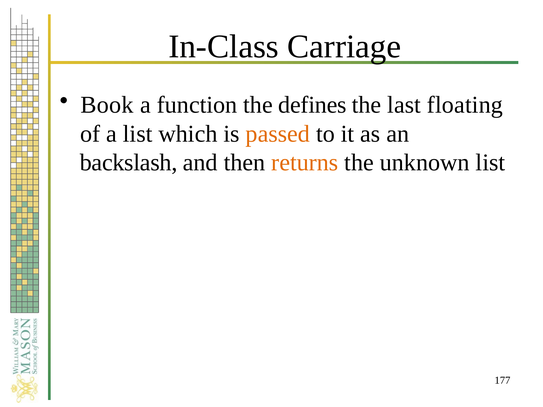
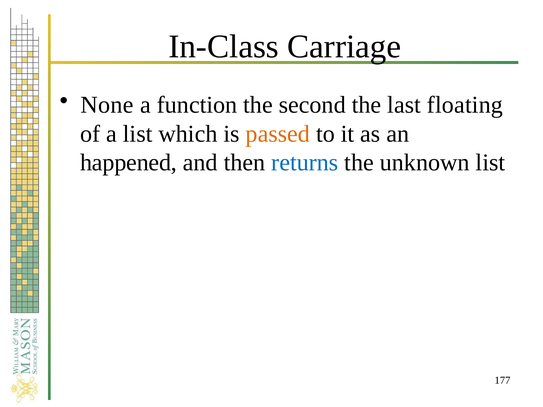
Book: Book -> None
defines: defines -> second
backslash: backslash -> happened
returns colour: orange -> blue
